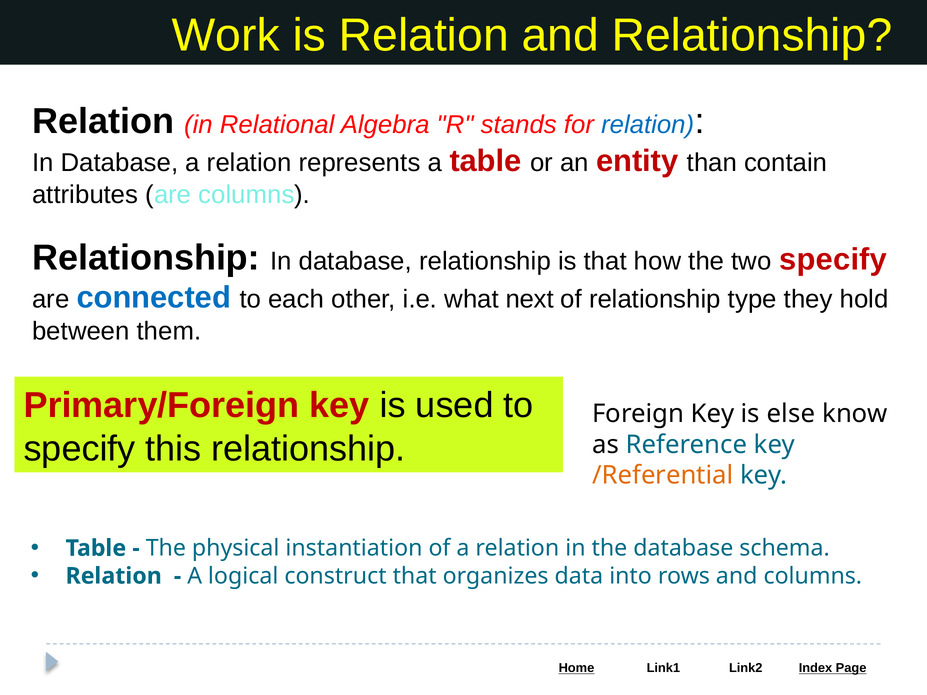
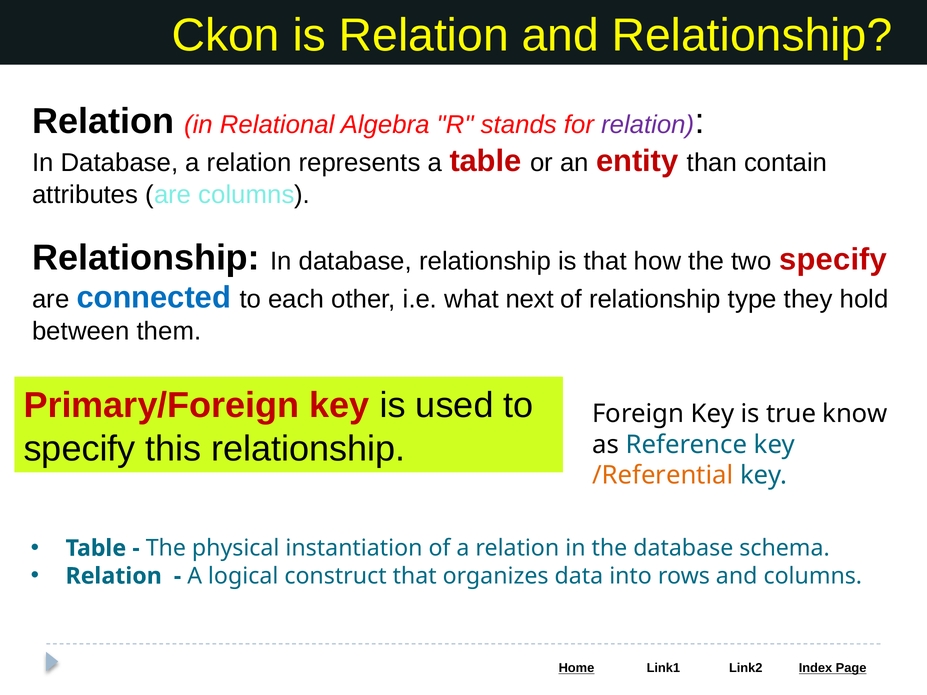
Work: Work -> Ckon
relation at (648, 125) colour: blue -> purple
else: else -> true
